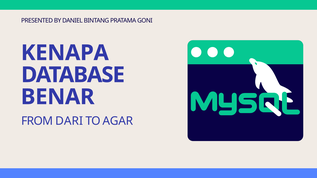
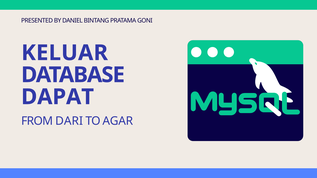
KENAPA: KENAPA -> KELUAR
BENAR: BENAR -> DAPAT
